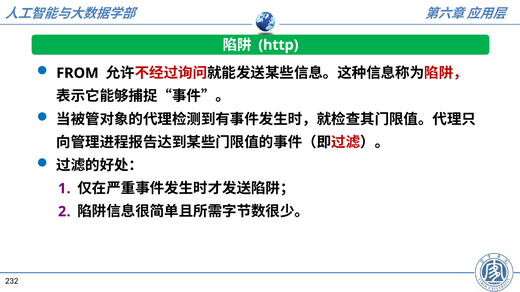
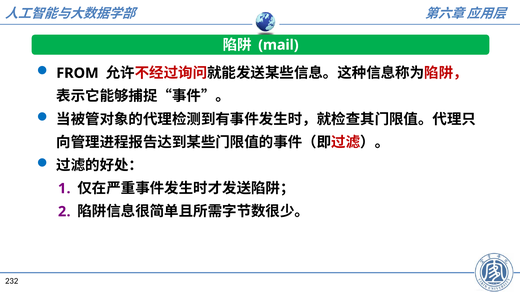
http: http -> mail
